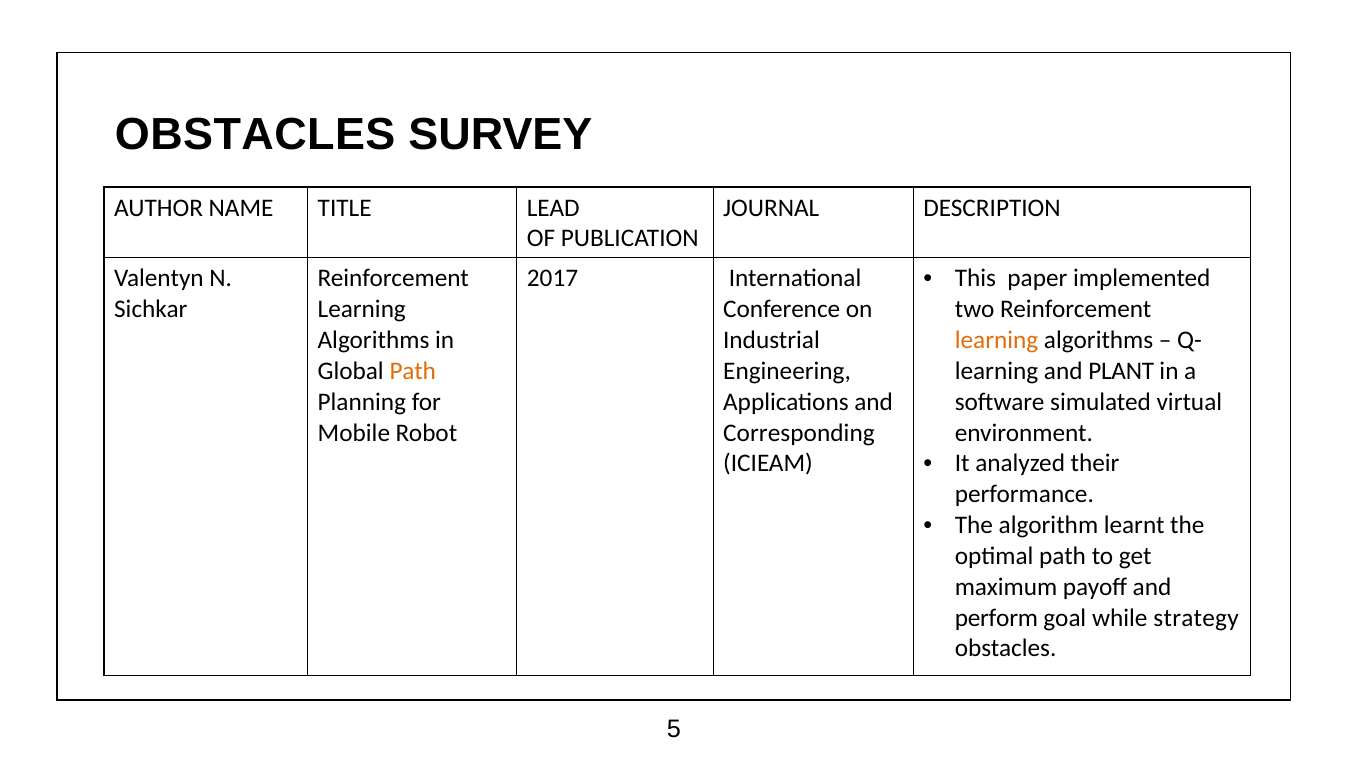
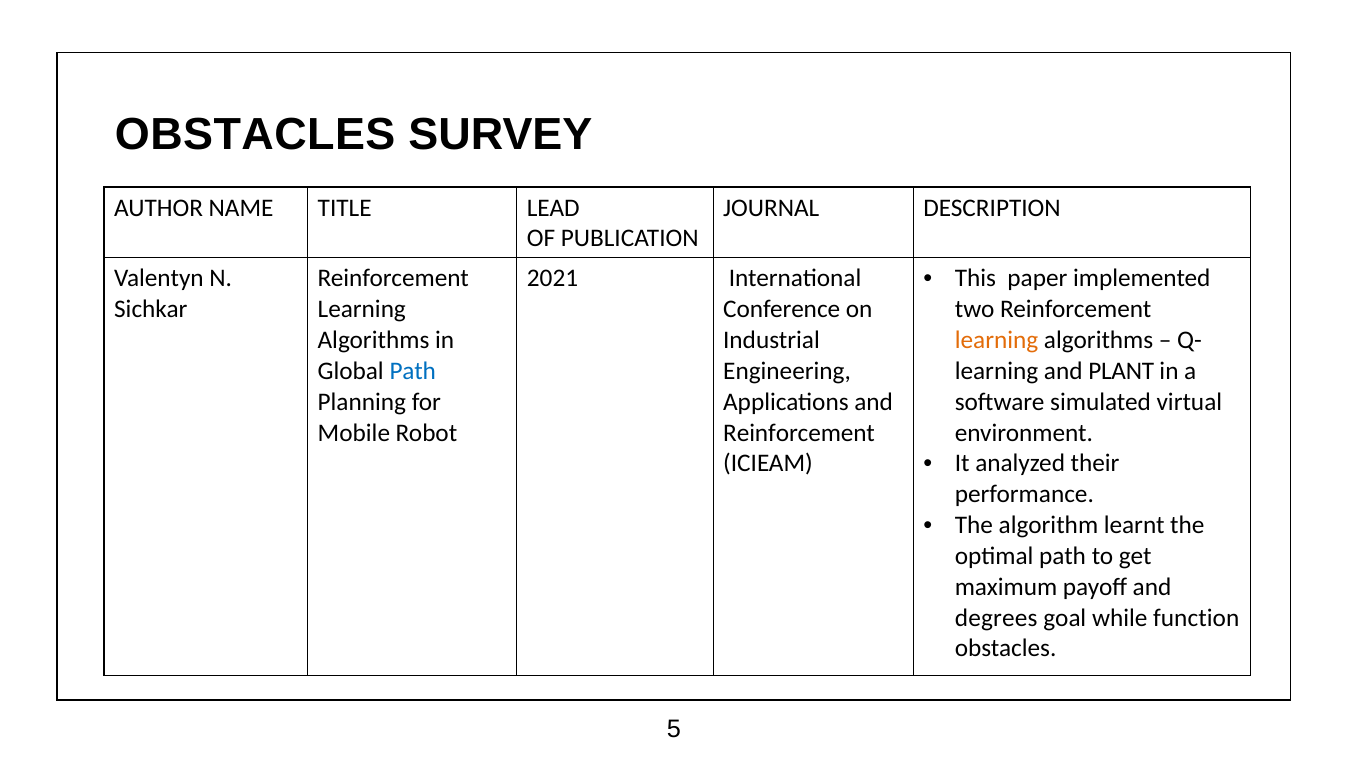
2017: 2017 -> 2021
Path at (413, 371) colour: orange -> blue
Corresponding at (799, 433): Corresponding -> Reinforcement
perform: perform -> degrees
strategy: strategy -> function
